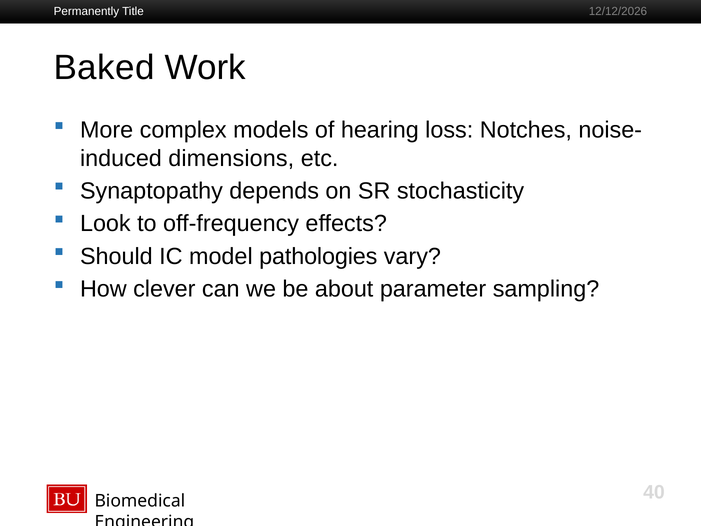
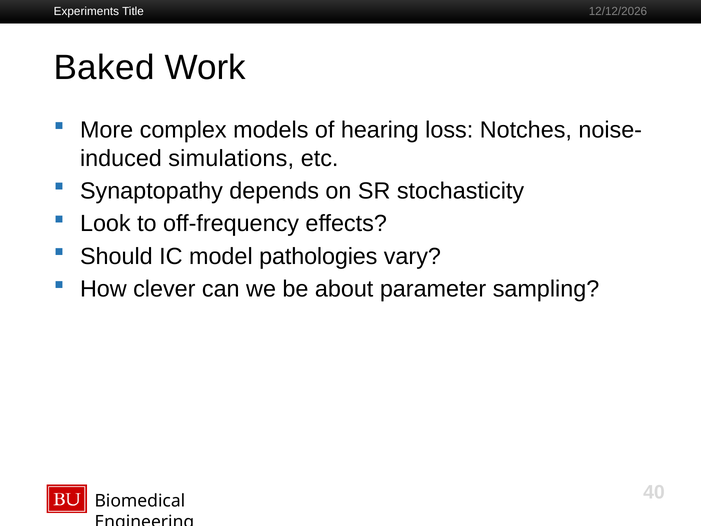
Permanently: Permanently -> Experiments
dimensions: dimensions -> simulations
